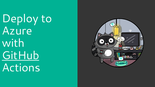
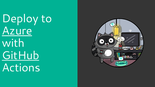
Azure underline: none -> present
